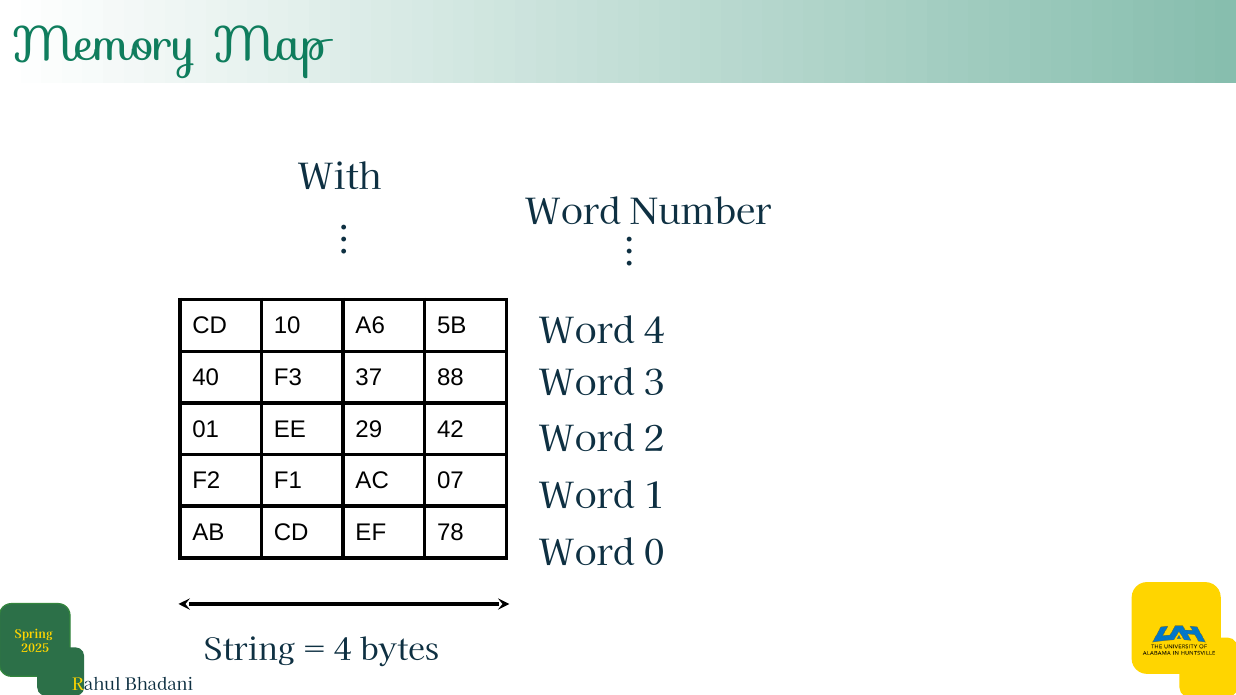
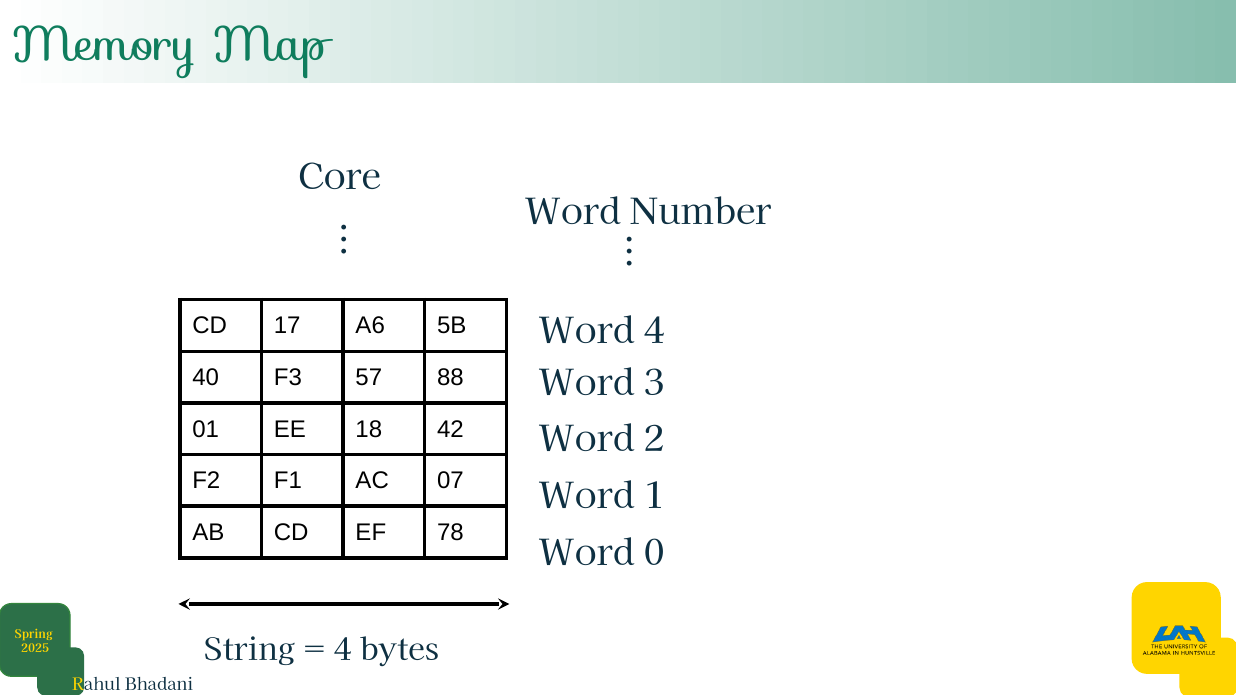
With: With -> Core
10: 10 -> 17
37: 37 -> 57
29: 29 -> 18
